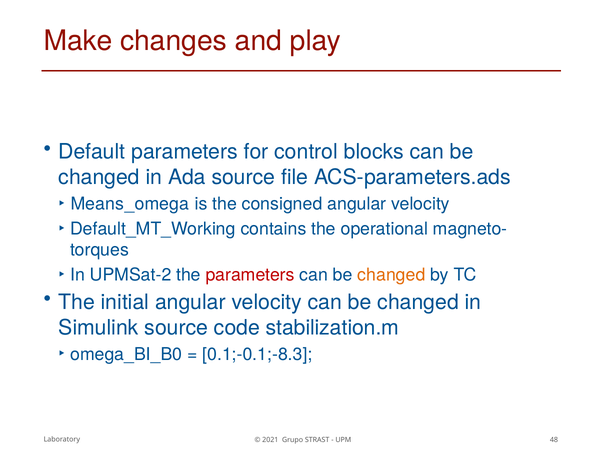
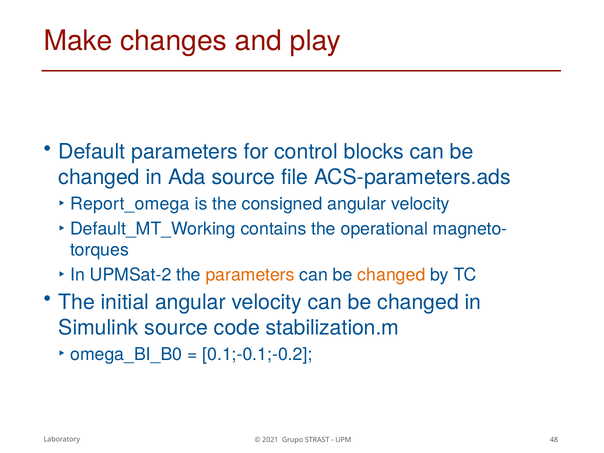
Means_omega: Means_omega -> Report_omega
parameters at (250, 275) colour: red -> orange
0.1;-0.1;-8.3: 0.1;-0.1;-8.3 -> 0.1;-0.1;-0.2
